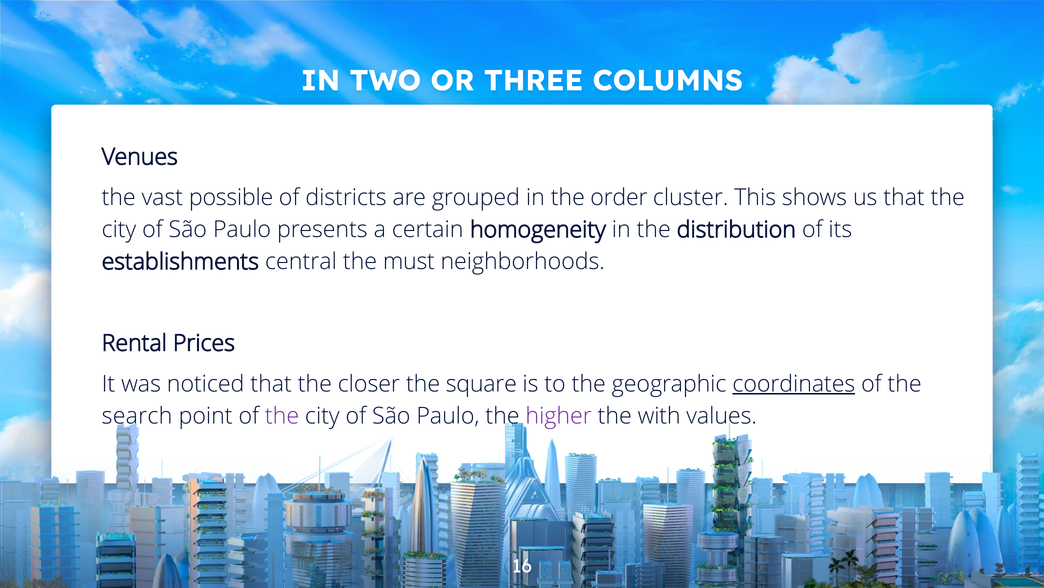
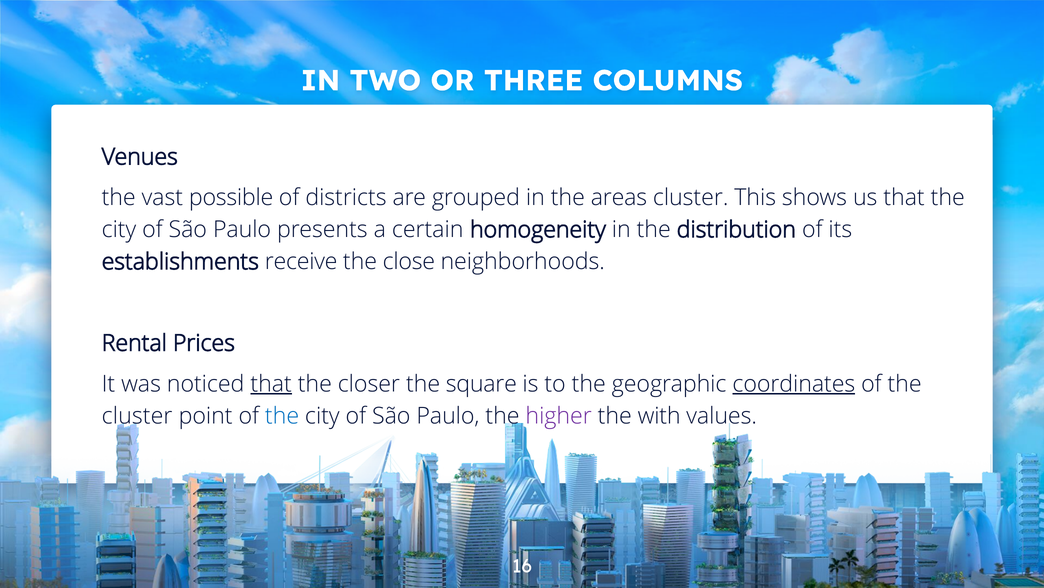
order: order -> areas
central: central -> receive
must: must -> close
that at (271, 383) underline: none -> present
search at (137, 415): search -> cluster
the at (282, 415) colour: purple -> blue
